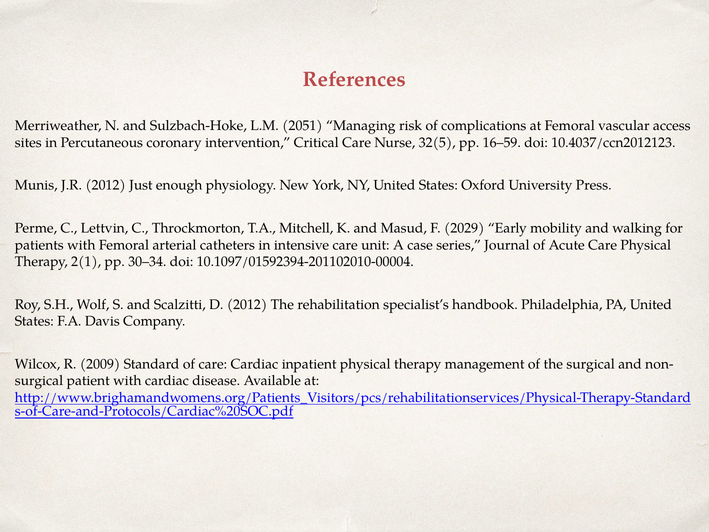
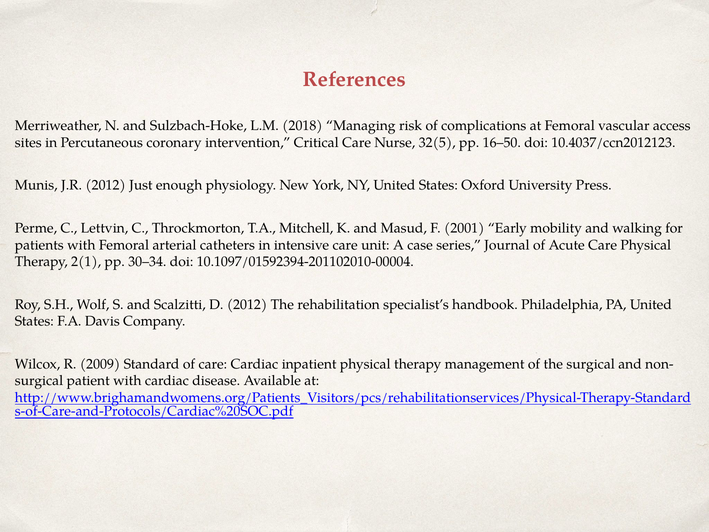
2051: 2051 -> 2018
16–59: 16–59 -> 16–50
2029: 2029 -> 2001
